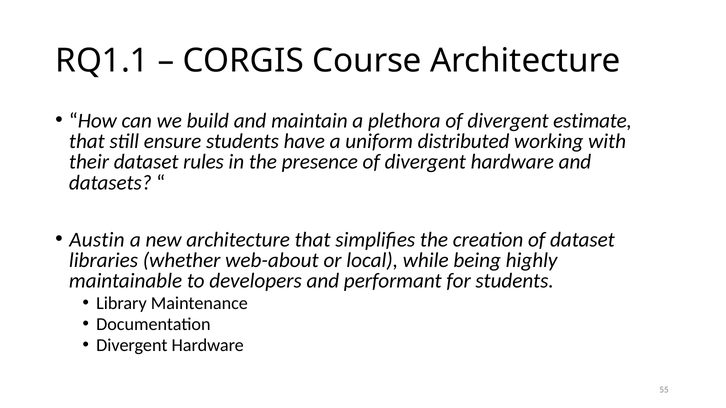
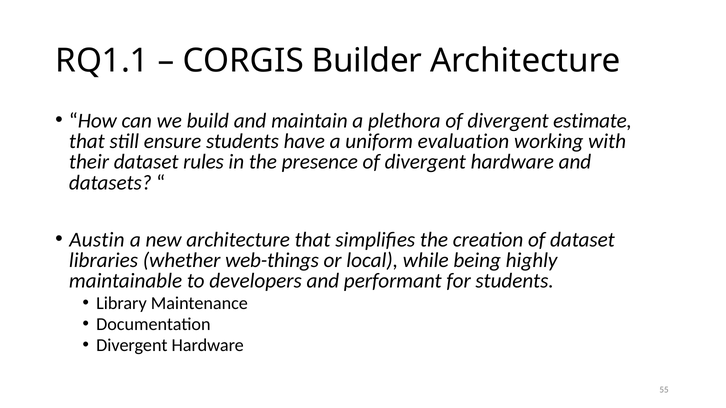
Course: Course -> Builder
distributed: distributed -> evaluation
web-about: web-about -> web-things
